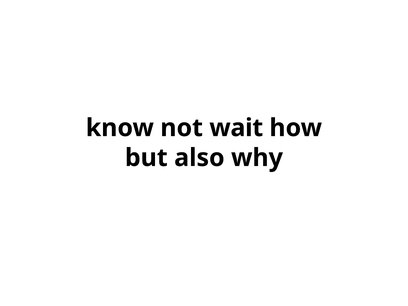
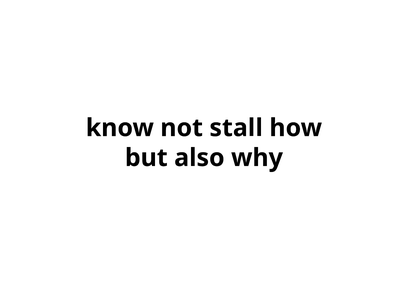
wait: wait -> stall
